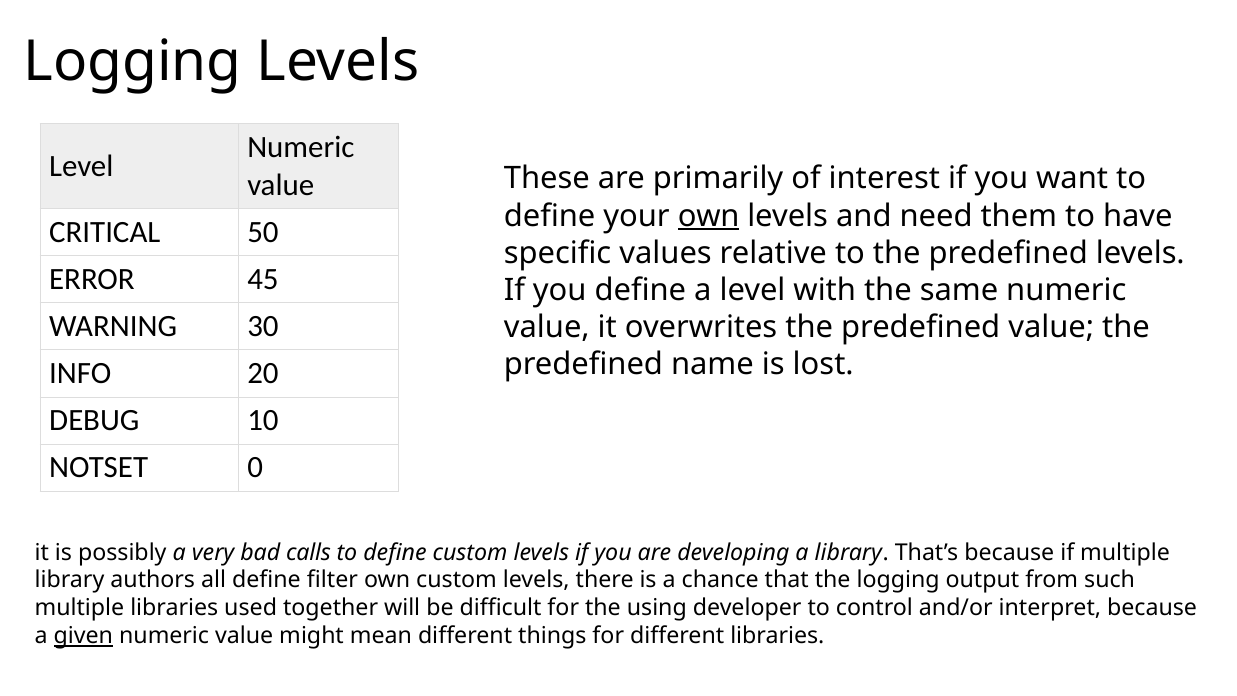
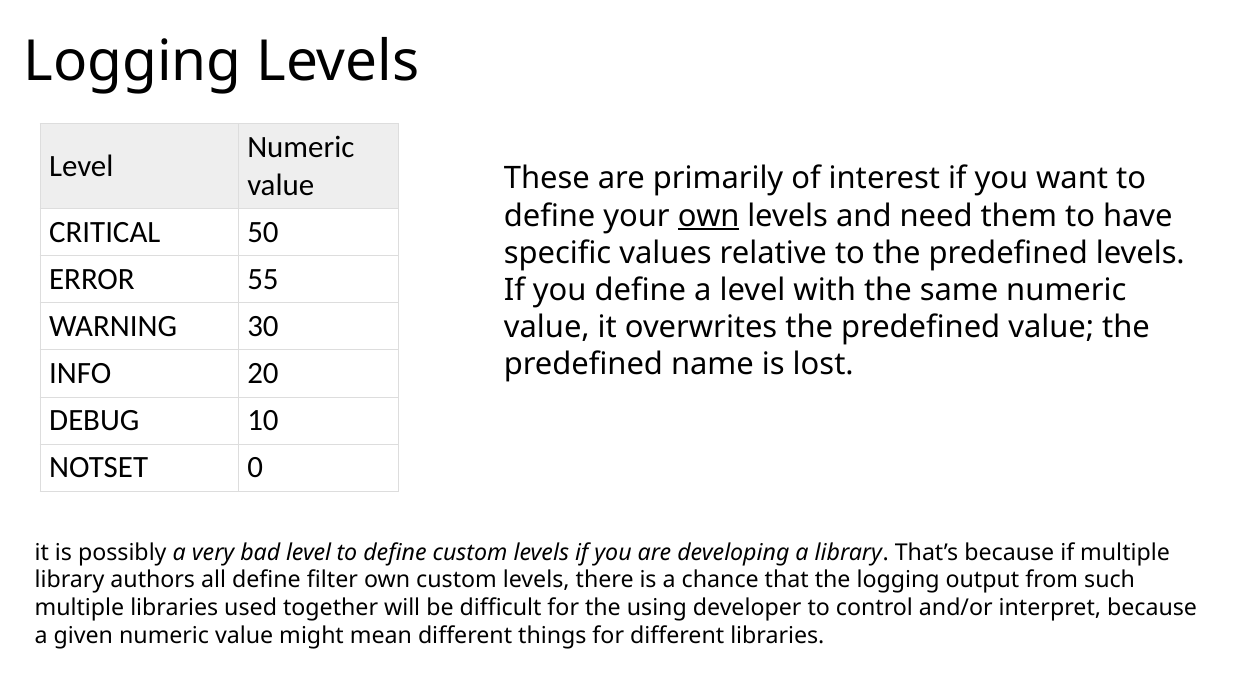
45: 45 -> 55
bad calls: calls -> level
given underline: present -> none
